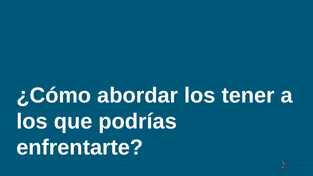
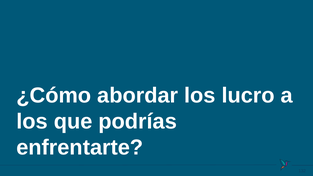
tener: tener -> lucro
